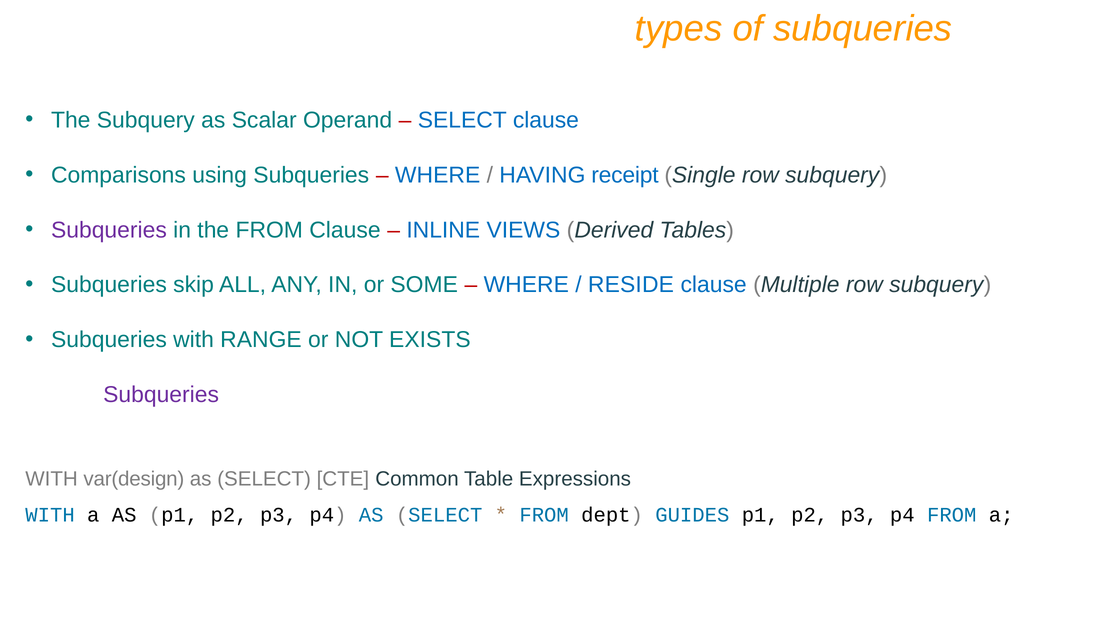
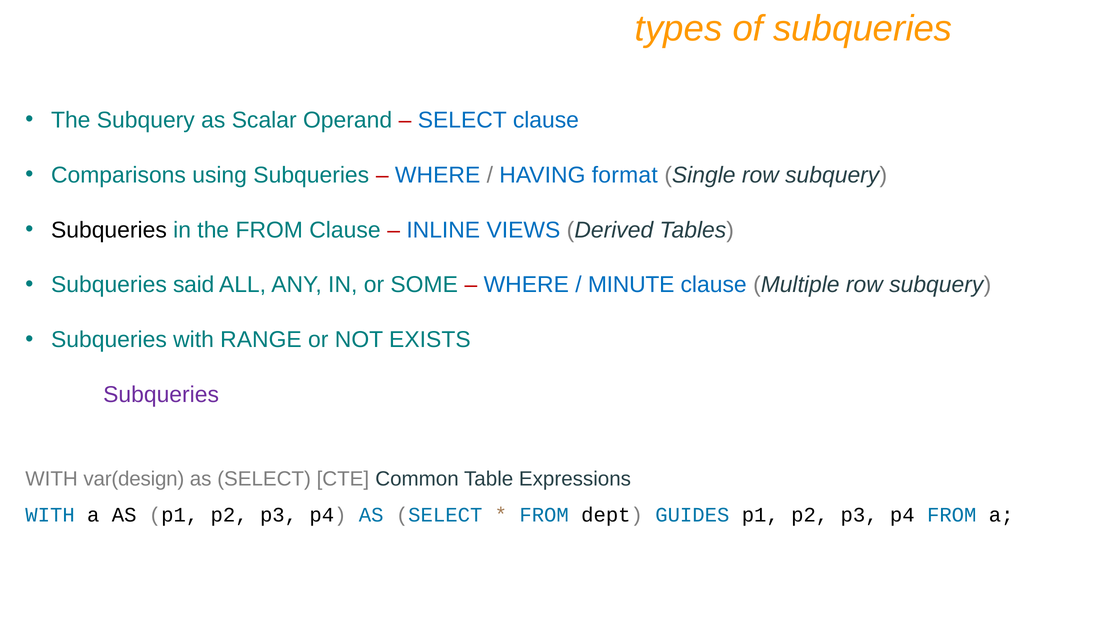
receipt: receipt -> format
Subqueries at (109, 230) colour: purple -> black
skip: skip -> said
RESIDE: RESIDE -> MINUTE
